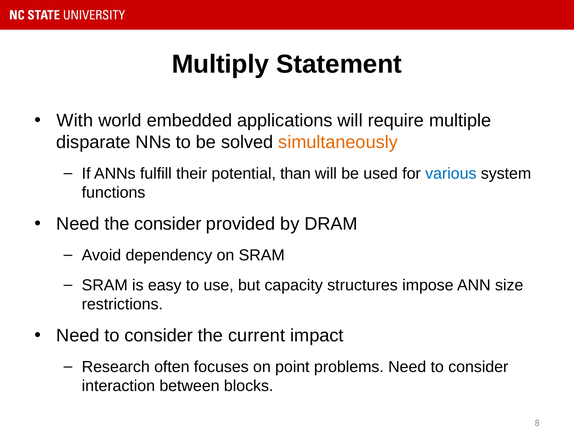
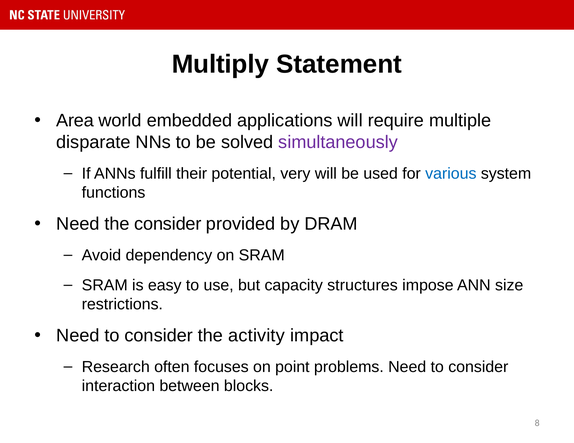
With: With -> Area
simultaneously colour: orange -> purple
than: than -> very
current: current -> activity
